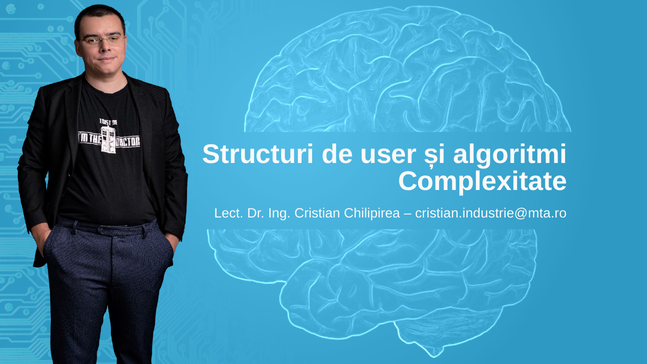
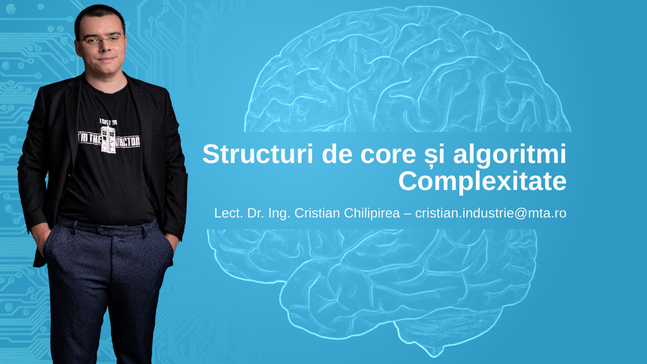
user: user -> core
